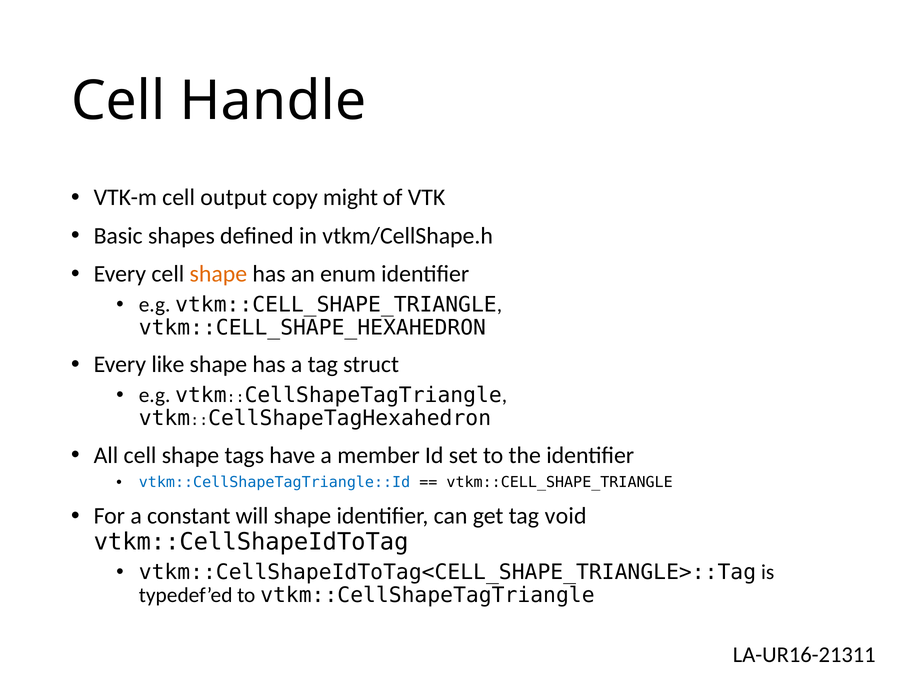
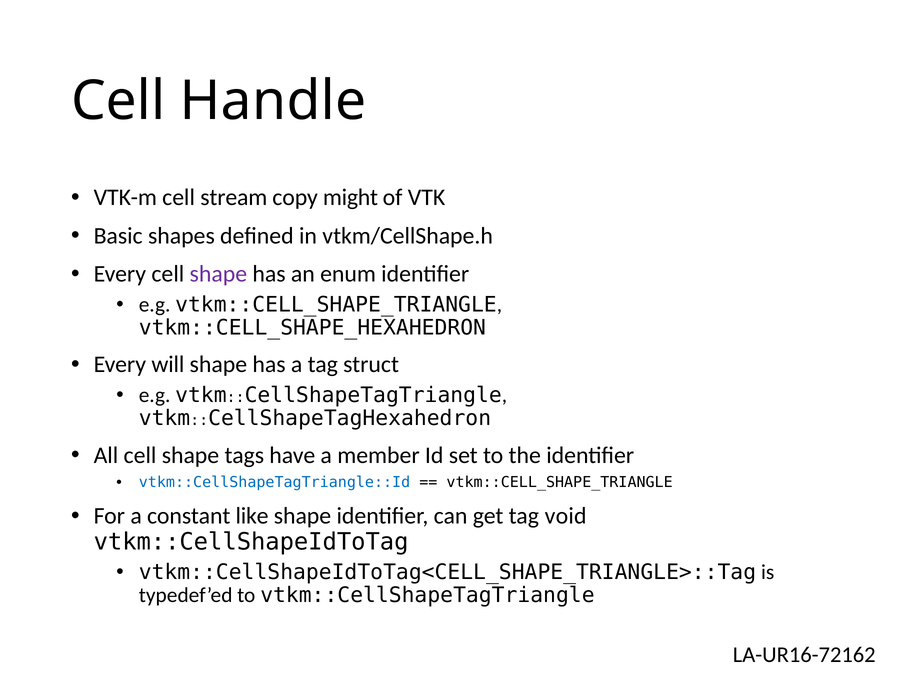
output: output -> stream
shape at (218, 274) colour: orange -> purple
like: like -> will
will: will -> like
LA-UR16-21311: LA-UR16-21311 -> LA-UR16-72162
